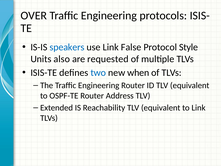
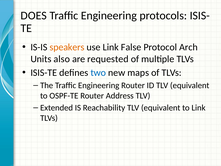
OVER: OVER -> DOES
speakers colour: blue -> orange
Style: Style -> Arch
when: when -> maps
